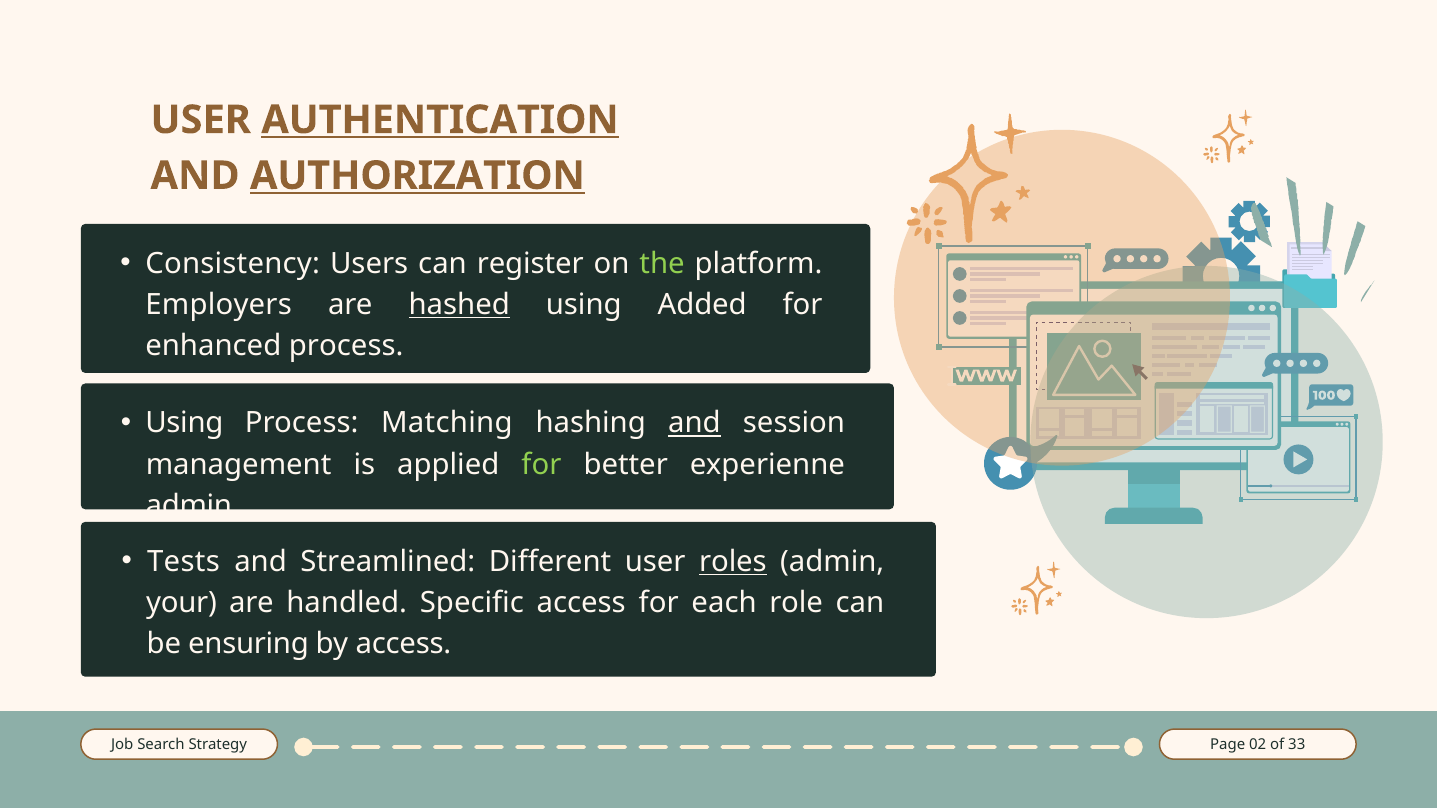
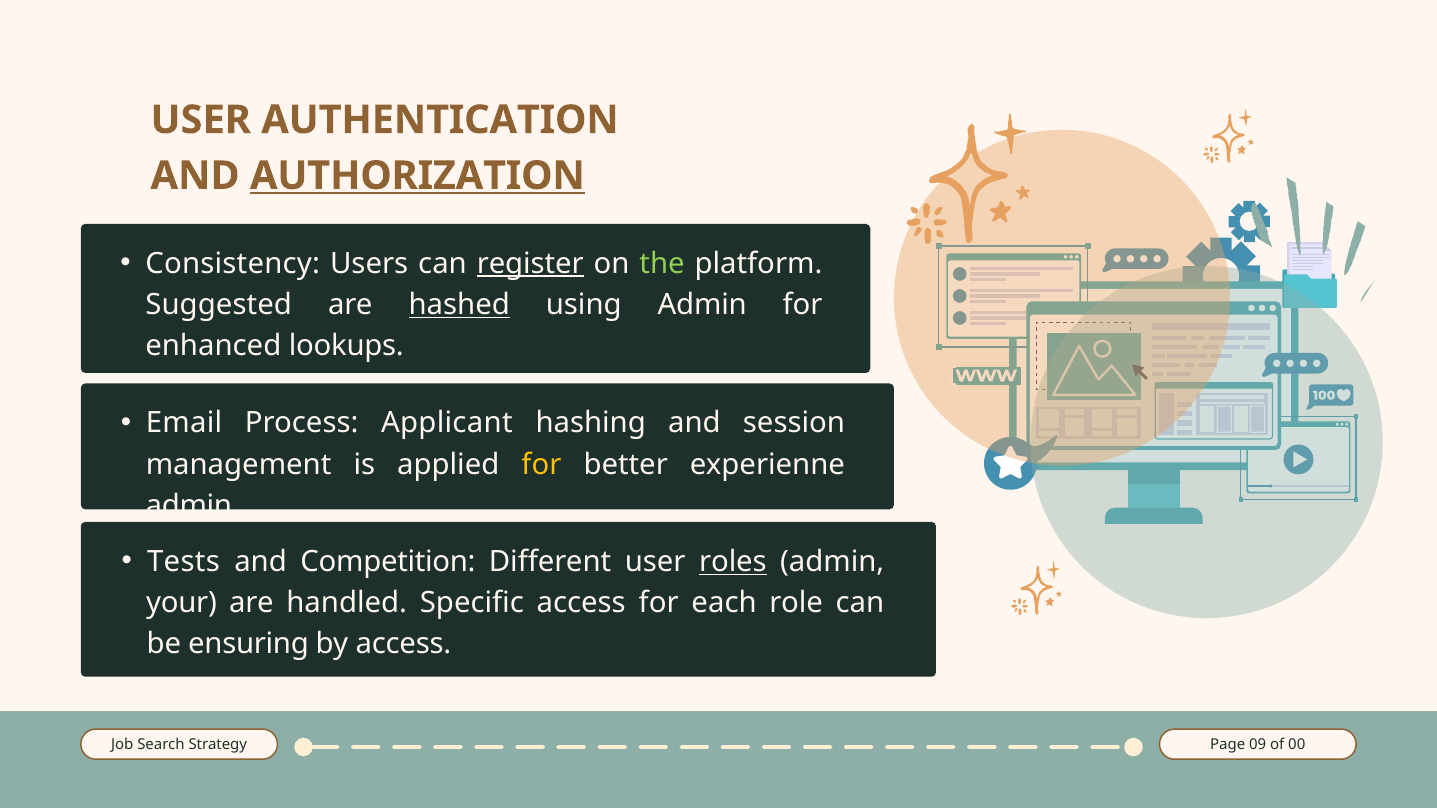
AUTHENTICATION underline: present -> none
register underline: none -> present
Employers: Employers -> Suggested
using Added: Added -> Admin
enhanced process: process -> lookups
Using at (184, 423): Using -> Email
Matching: Matching -> Applicant
and at (694, 423) underline: present -> none
for at (541, 465) colour: light green -> yellow
Streamlined: Streamlined -> Competition
02: 02 -> 09
33: 33 -> 00
